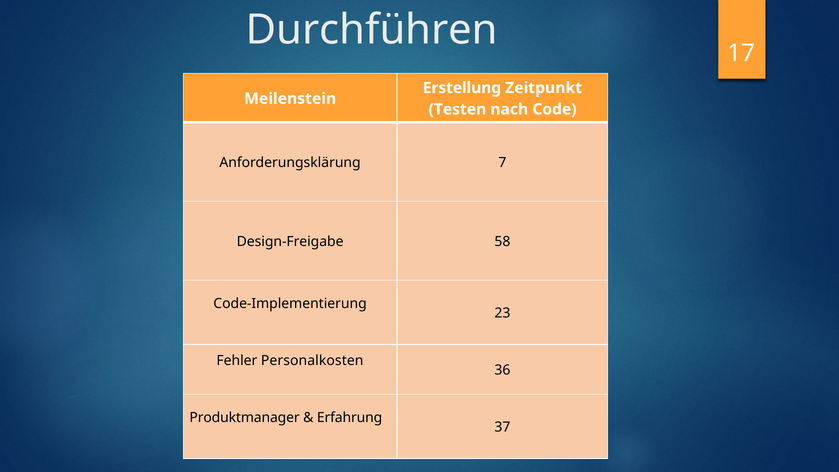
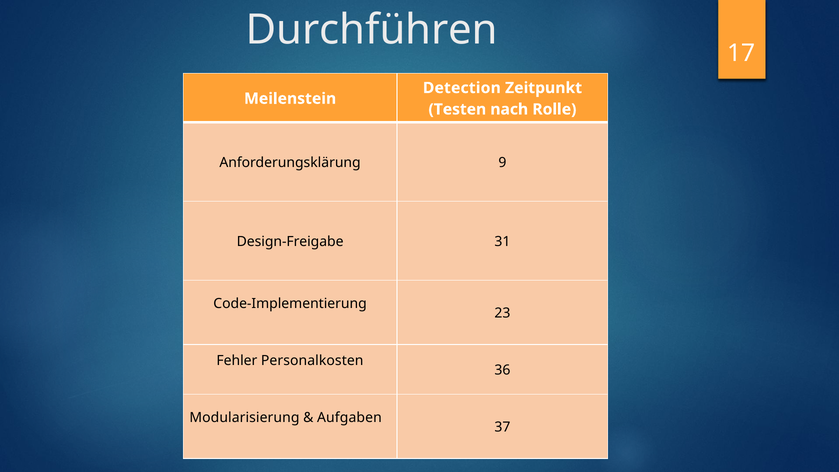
Erstellung: Erstellung -> Detection
Code: Code -> Rolle
7: 7 -> 9
58: 58 -> 31
Produktmanager: Produktmanager -> Modularisierung
Erfahrung: Erfahrung -> Aufgaben
